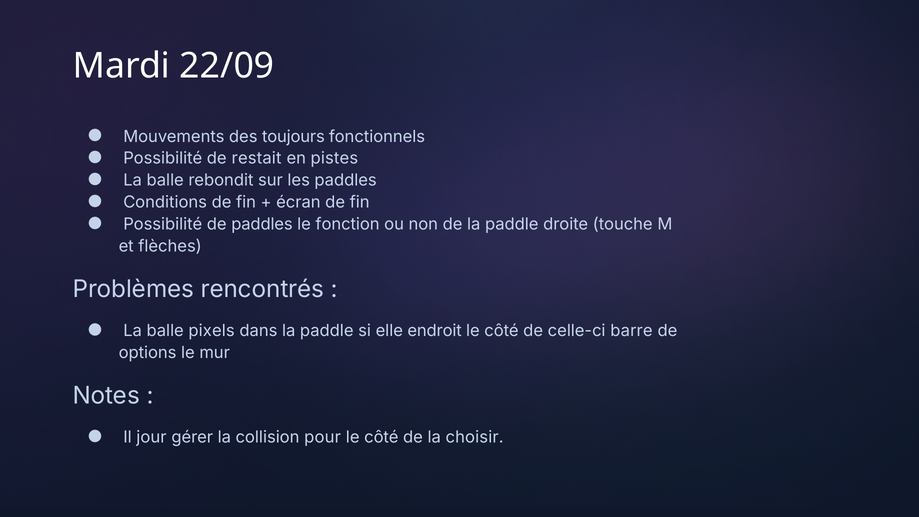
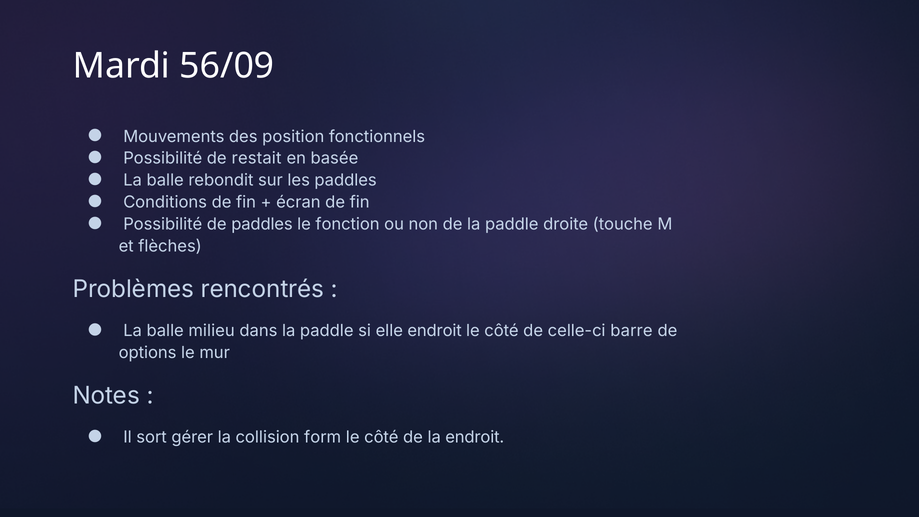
22/09: 22/09 -> 56/09
toujours: toujours -> position
pistes: pistes -> basée
pixels: pixels -> milieu
jour: jour -> sort
pour: pour -> form
la choisir: choisir -> endroit
